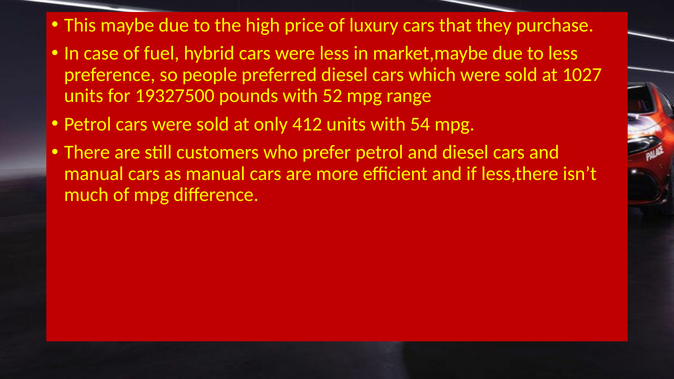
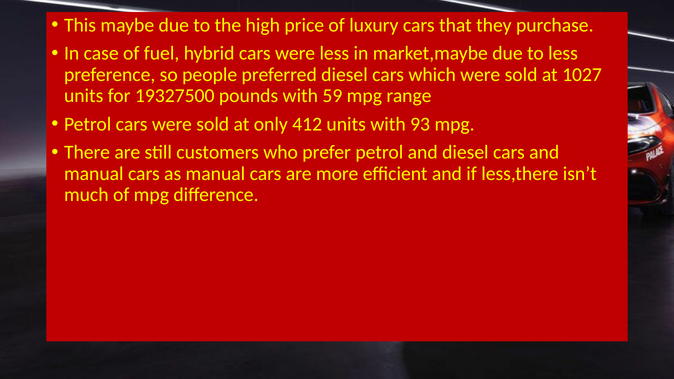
52: 52 -> 59
54: 54 -> 93
